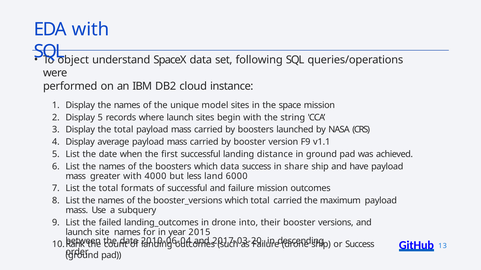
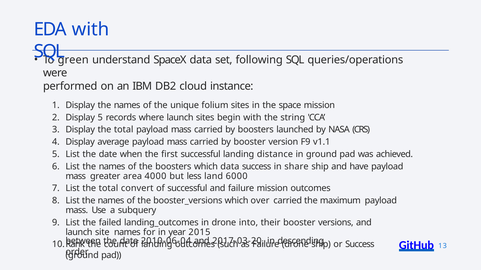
object: object -> green
model: model -> folium
greater with: with -> area
formats: formats -> convert
which total: total -> over
